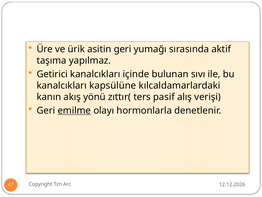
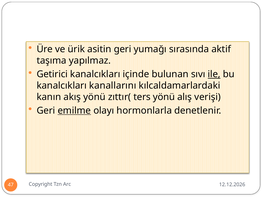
ile underline: none -> present
kapsülüne: kapsülüne -> kanallarını
ters pasif: pasif -> yönü
